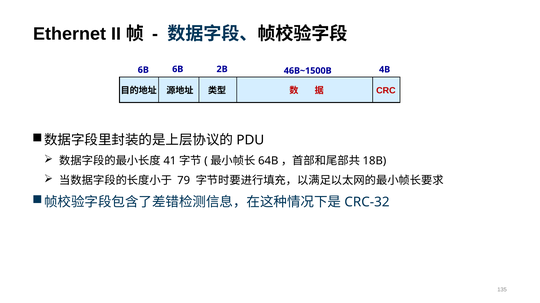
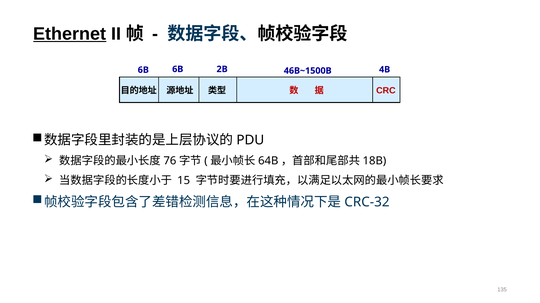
Ethernet underline: none -> present
41: 41 -> 76
79: 79 -> 15
